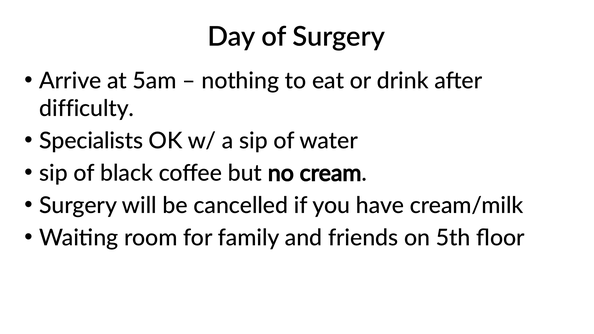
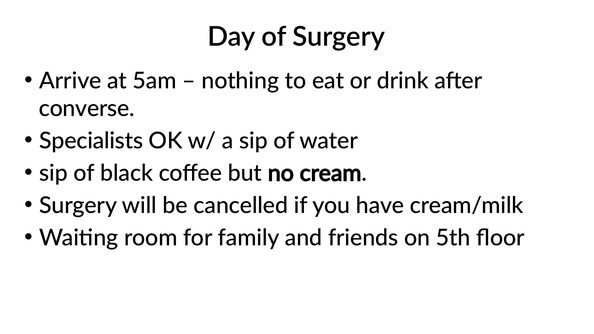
difficulty: difficulty -> converse
